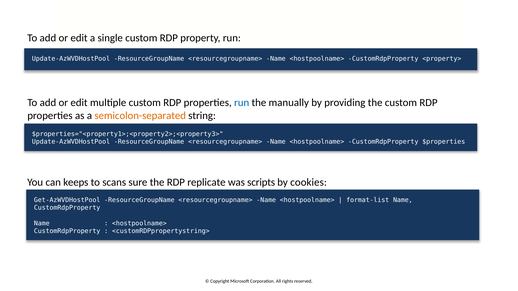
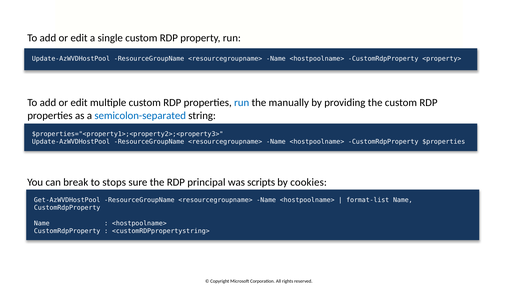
semicolon-separated colour: orange -> blue
keeps: keeps -> break
scans: scans -> stops
replicate: replicate -> principal
